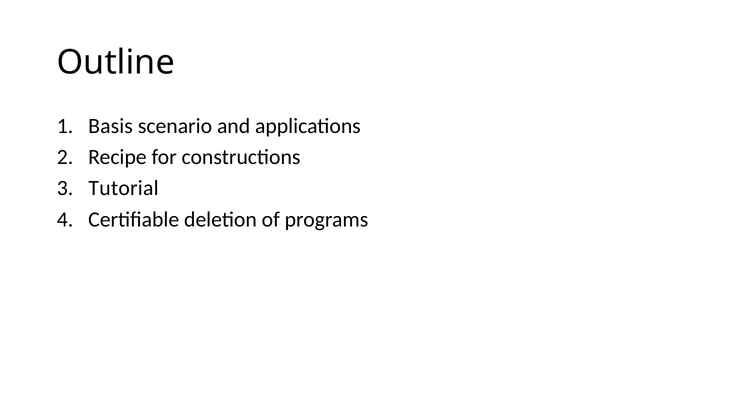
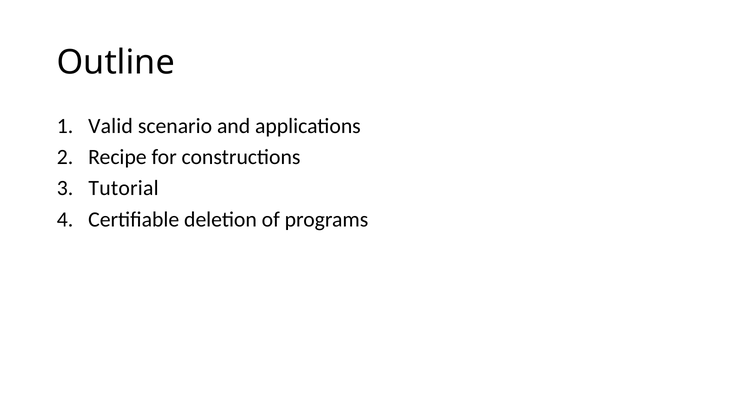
Basis: Basis -> Valid
